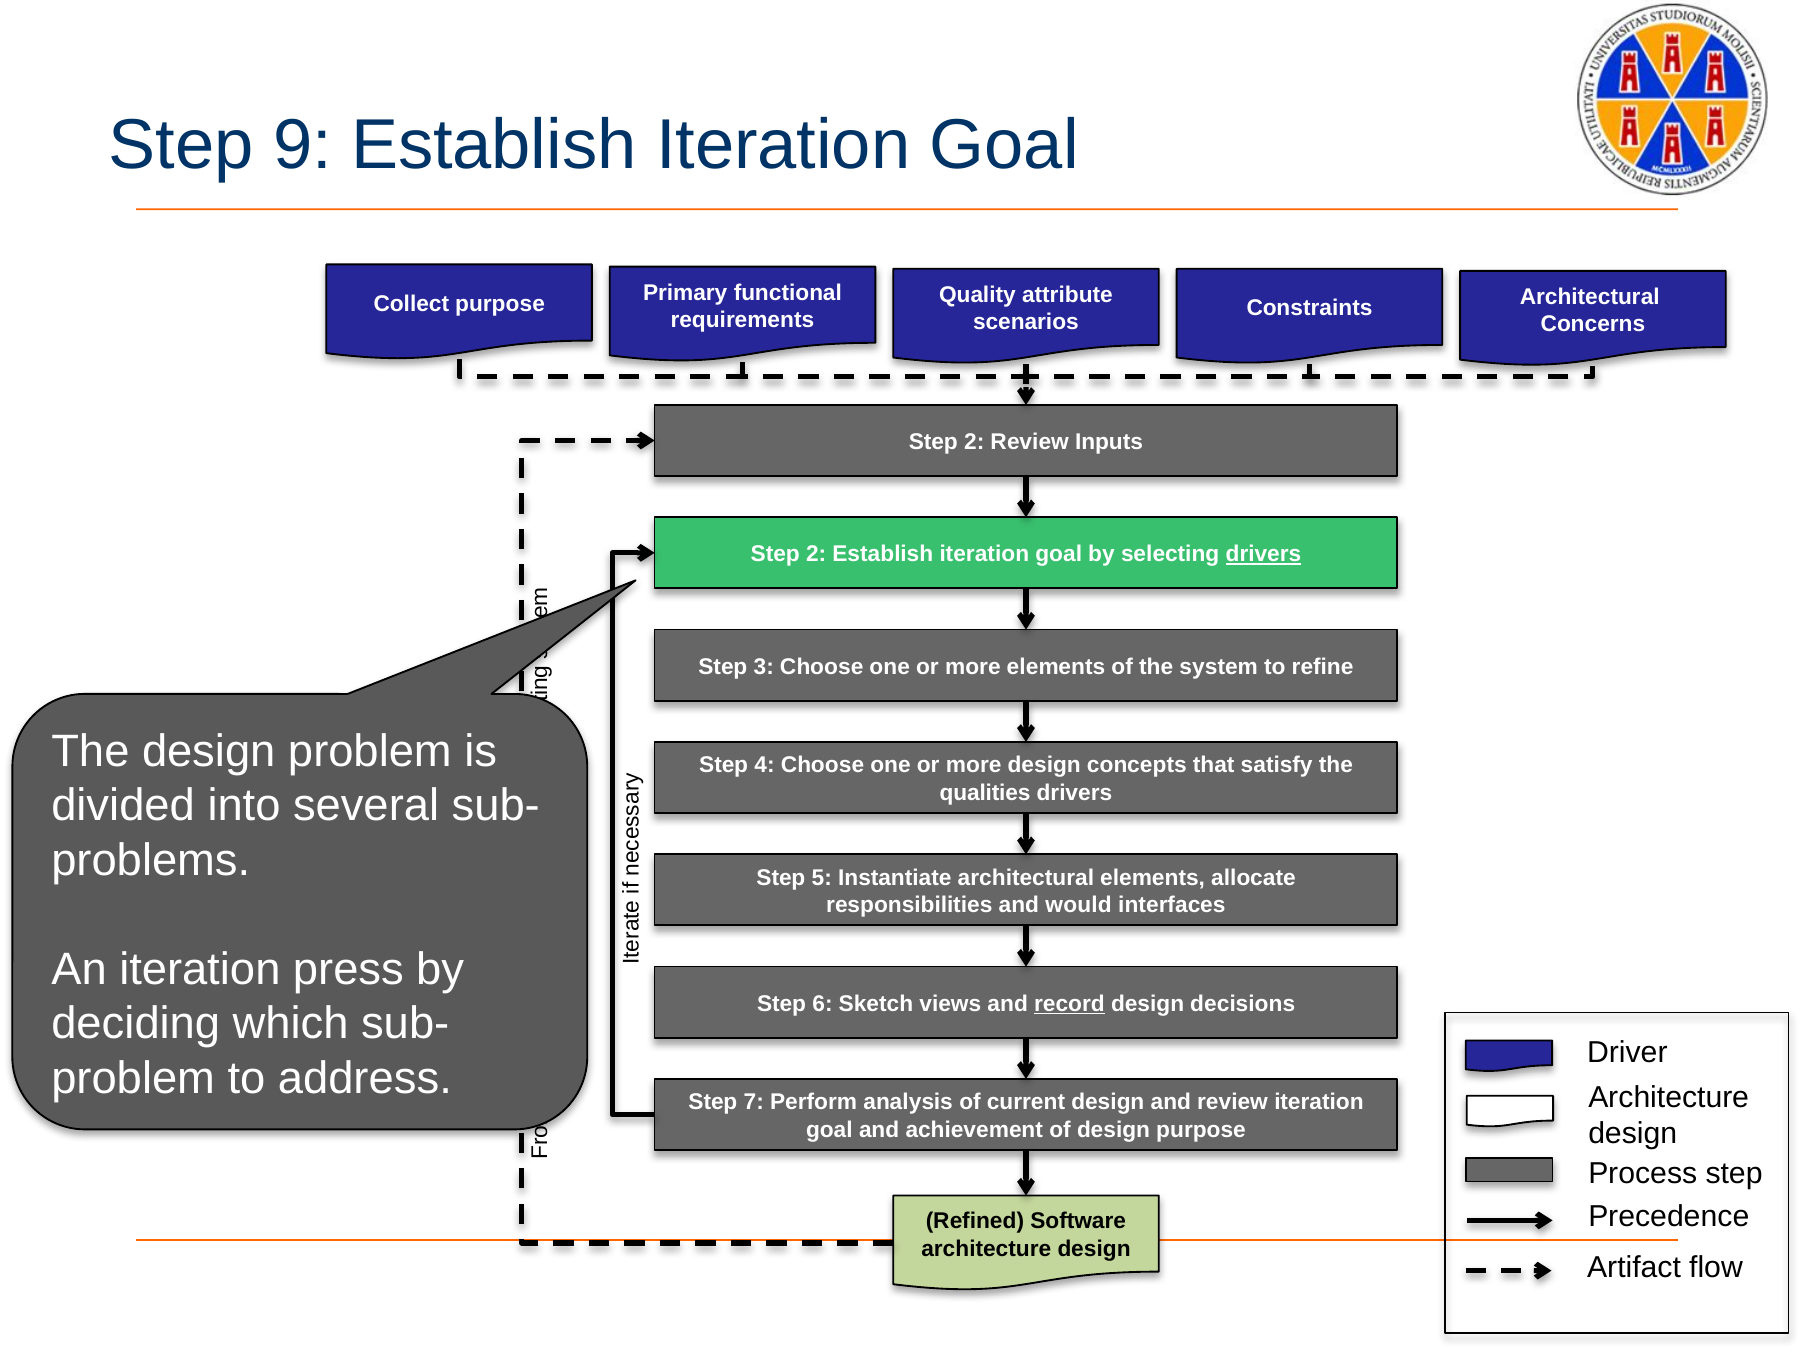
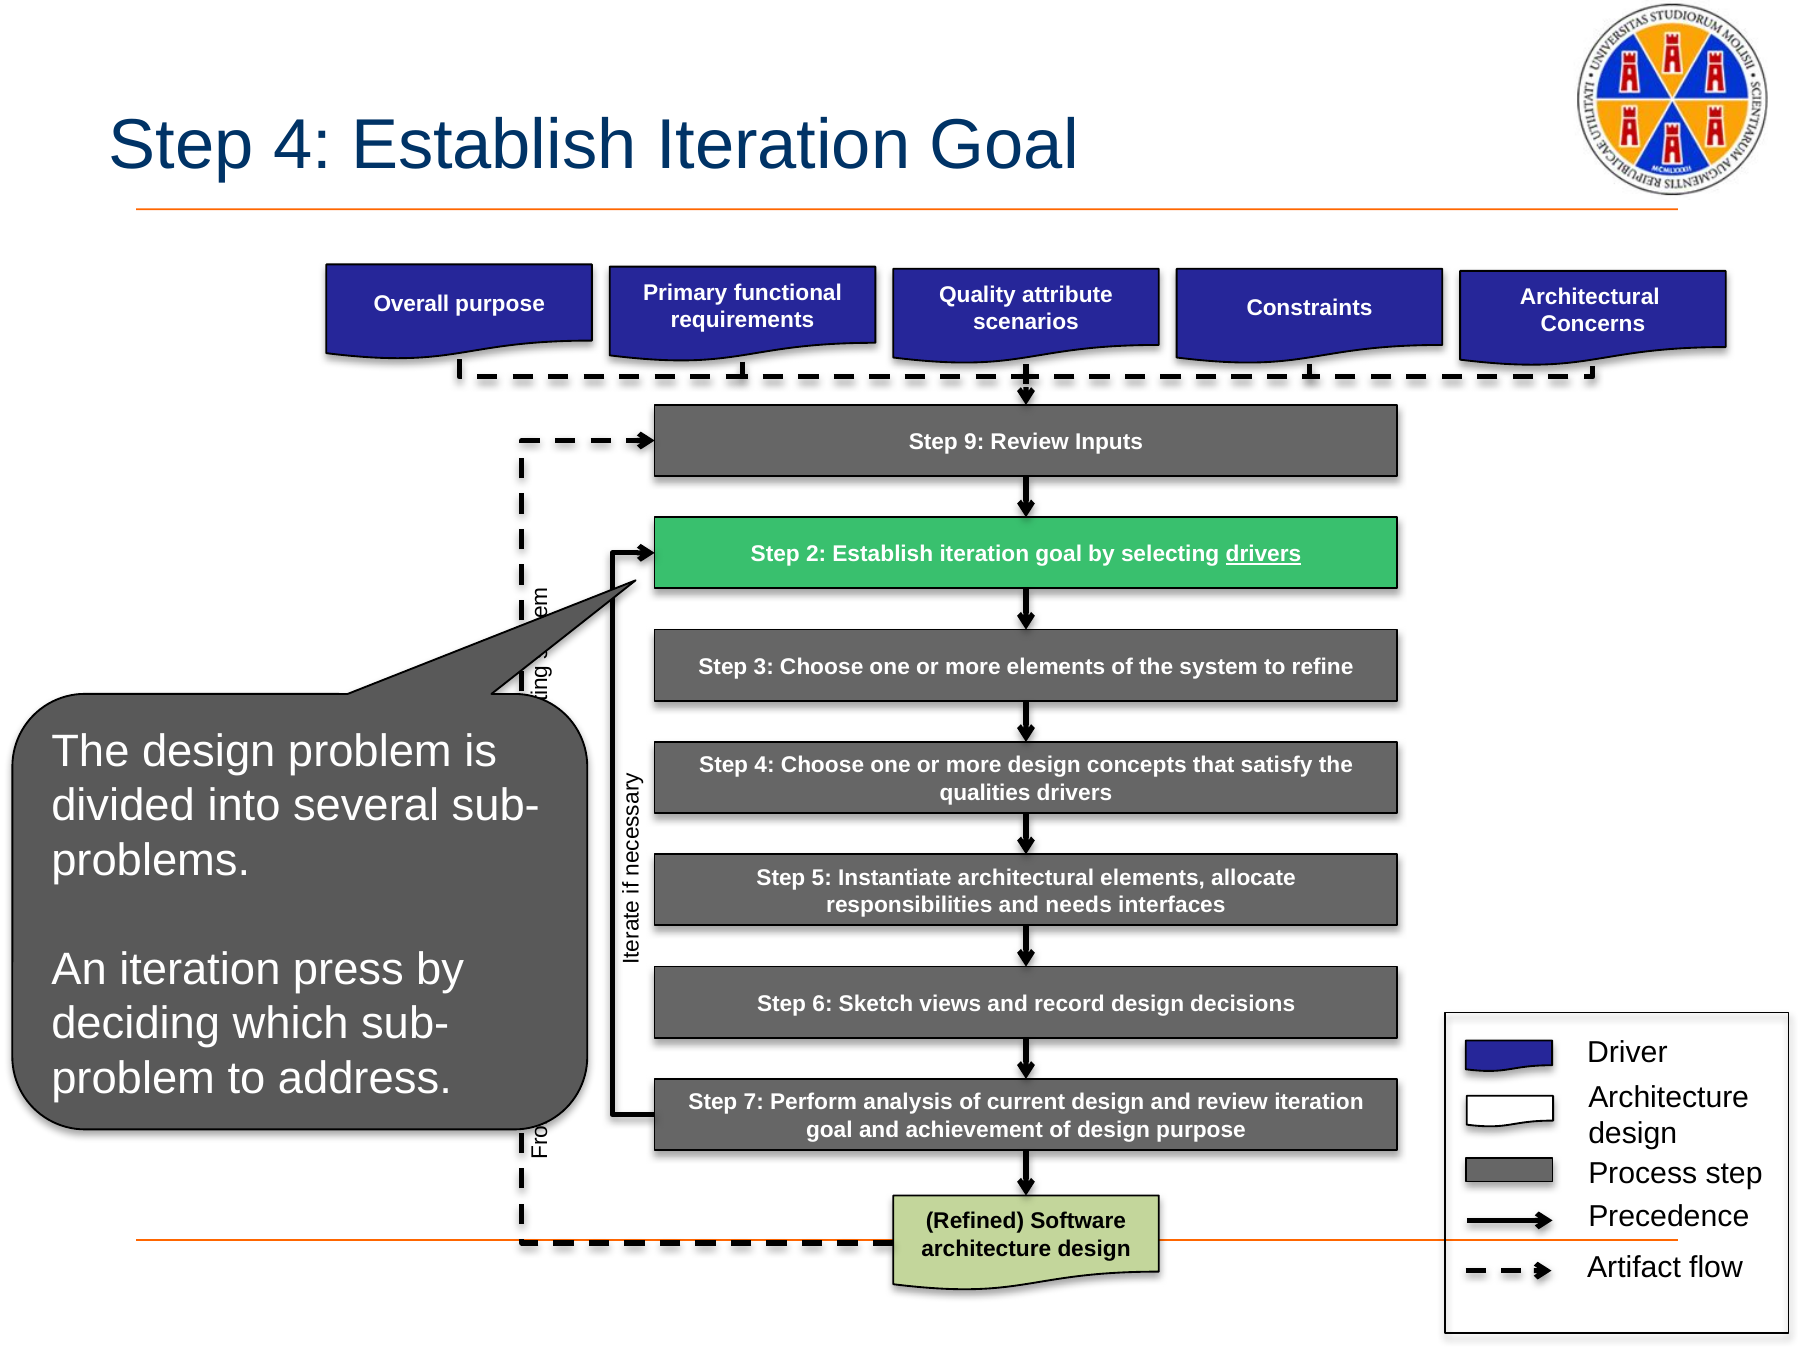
9 at (302, 145): 9 -> 4
Collect: Collect -> Overall
2 at (974, 442): 2 -> 9
would: would -> needs
record underline: present -> none
